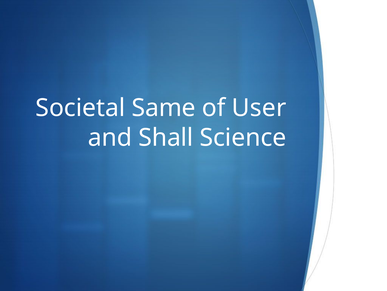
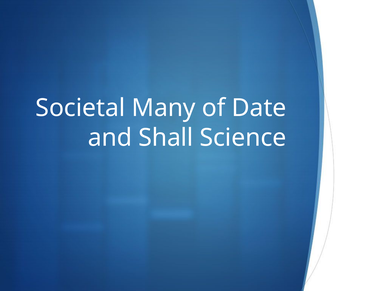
Same: Same -> Many
User: User -> Date
